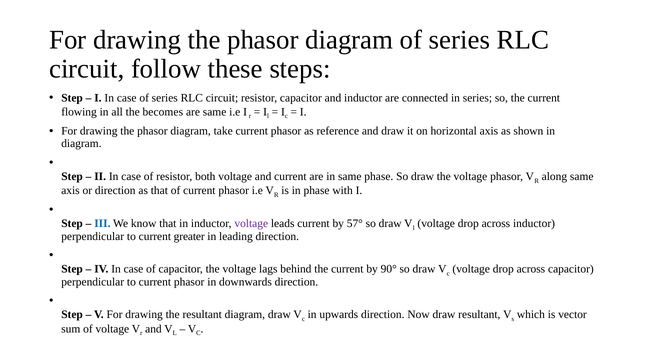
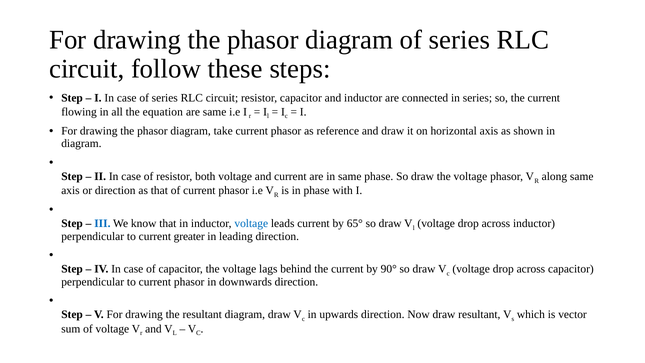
becomes: becomes -> equation
voltage at (251, 224) colour: purple -> blue
57°: 57° -> 65°
